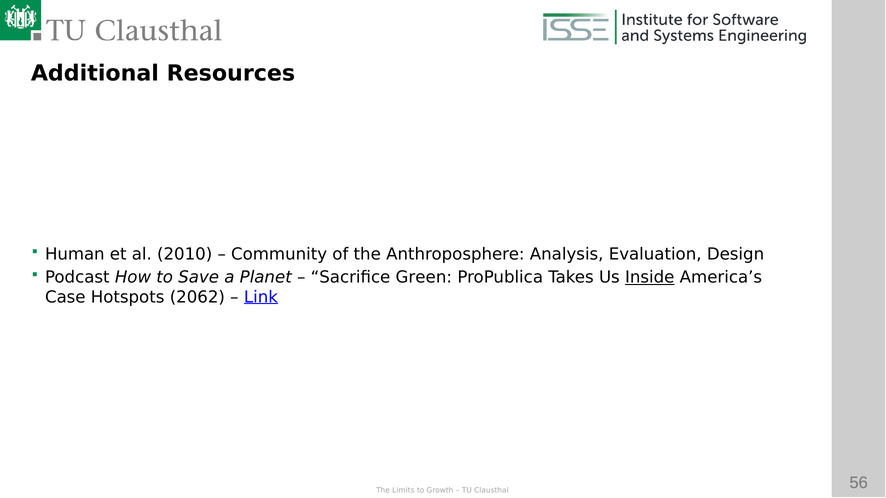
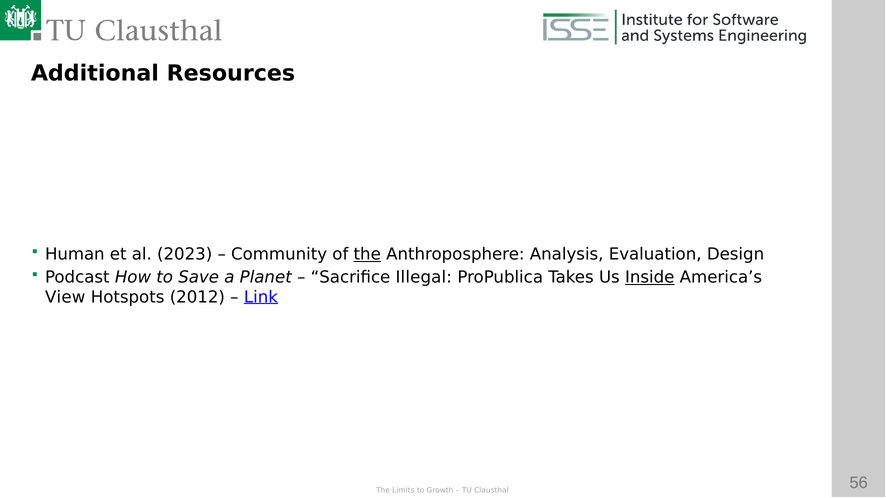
2010: 2010 -> 2023
the at (367, 254) underline: none -> present
Green: Green -> Illegal
Case: Case -> View
2062: 2062 -> 2012
